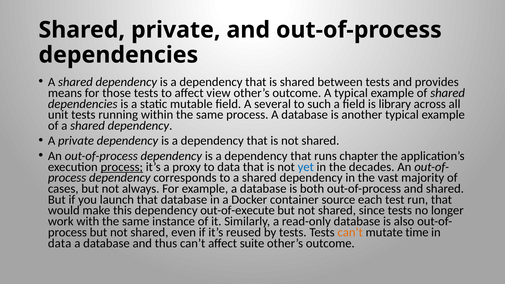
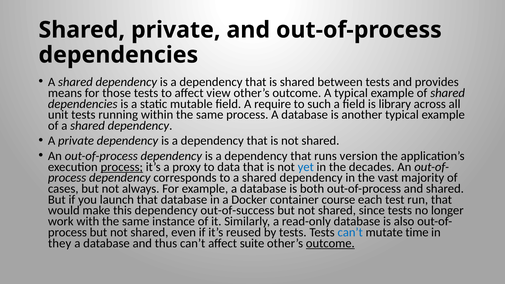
several: several -> require
chapter: chapter -> version
source: source -> course
out-of-execute: out-of-execute -> out-of-success
can’t at (350, 232) colour: orange -> blue
data at (60, 243): data -> they
outcome at (330, 243) underline: none -> present
